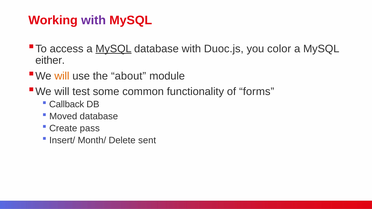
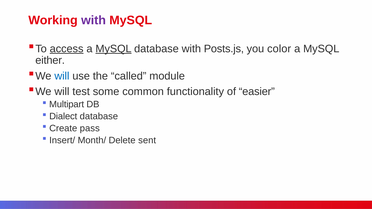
access underline: none -> present
Duoc.js: Duoc.js -> Posts.js
will at (62, 76) colour: orange -> blue
about: about -> called
forms: forms -> easier
Callback: Callback -> Multipart
Moved: Moved -> Dialect
